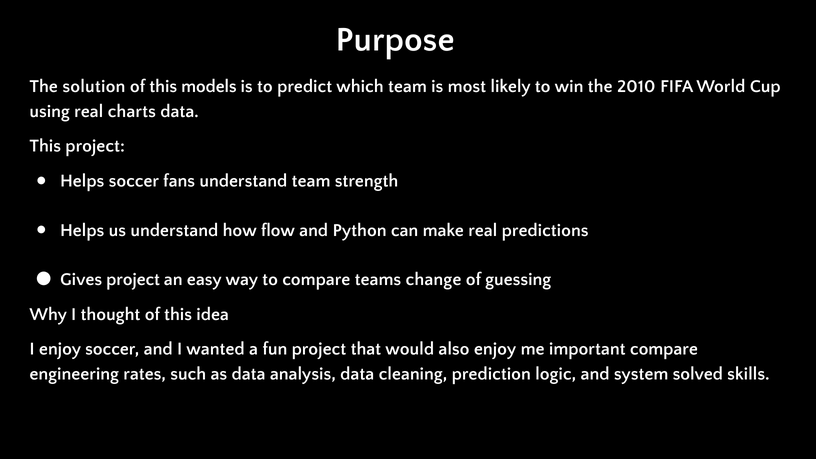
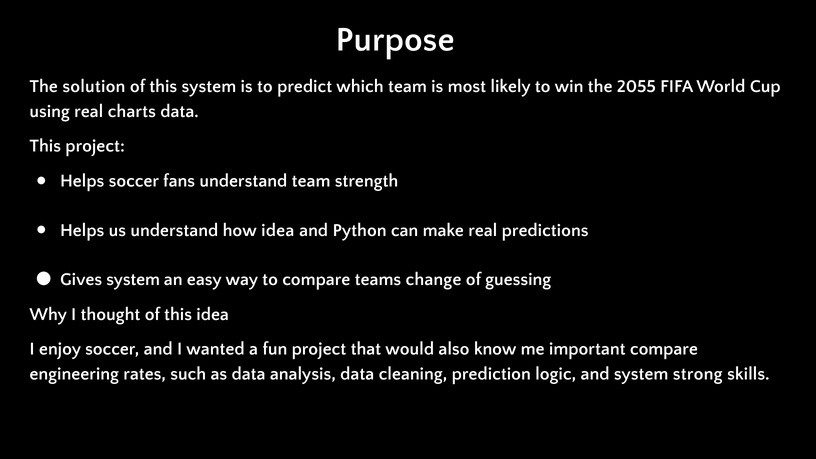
this models: models -> system
2010: 2010 -> 2055
how flow: flow -> idea
Gives project: project -> system
also enjoy: enjoy -> know
solved: solved -> strong
